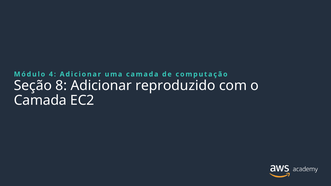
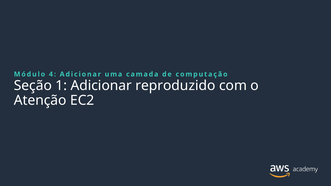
8: 8 -> 1
Camada at (40, 100): Camada -> Atenção
